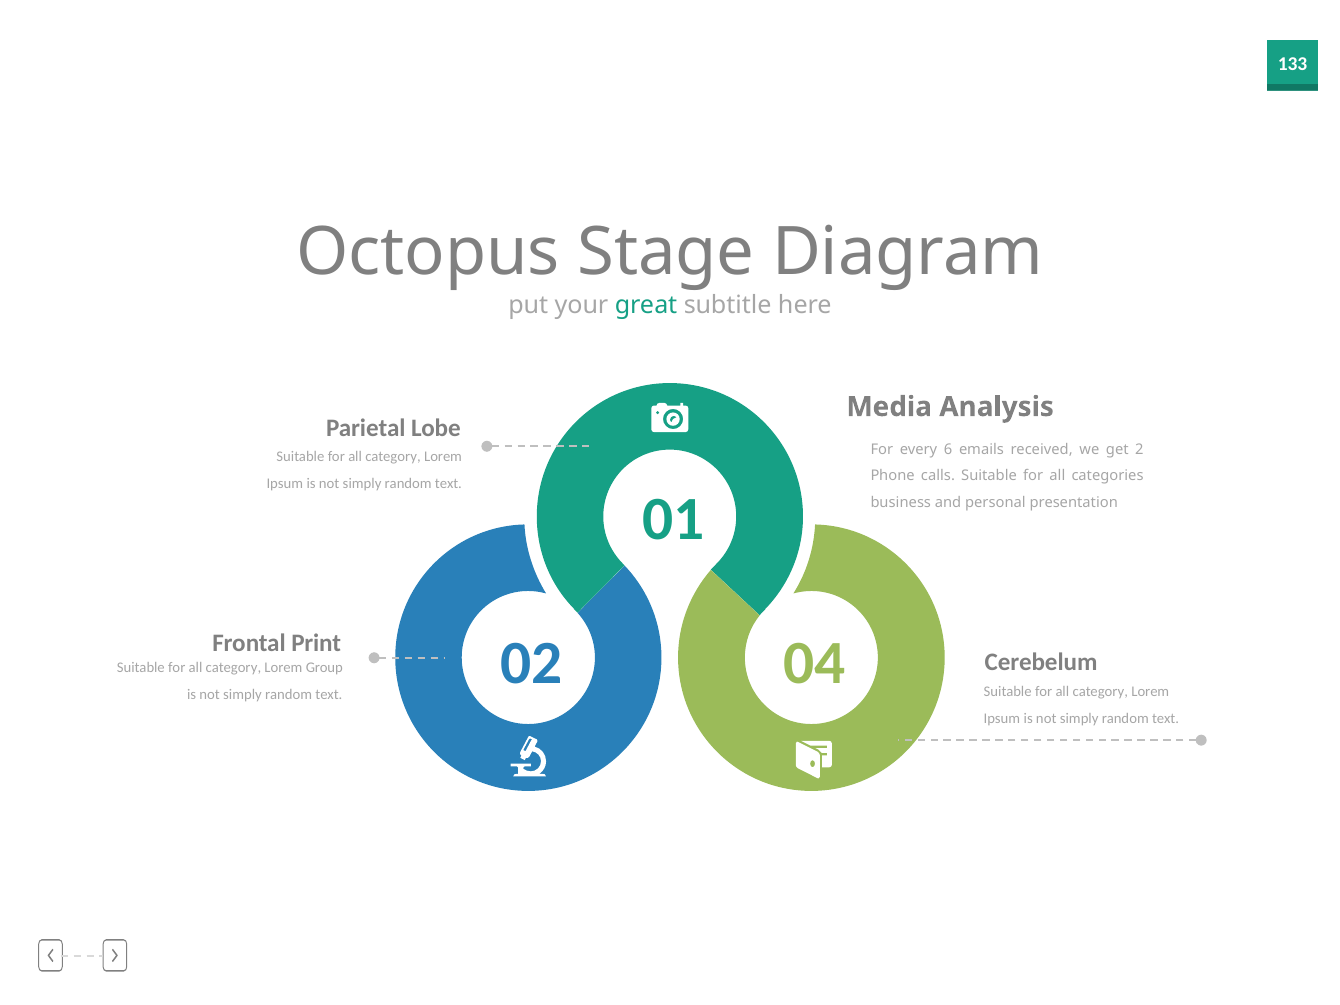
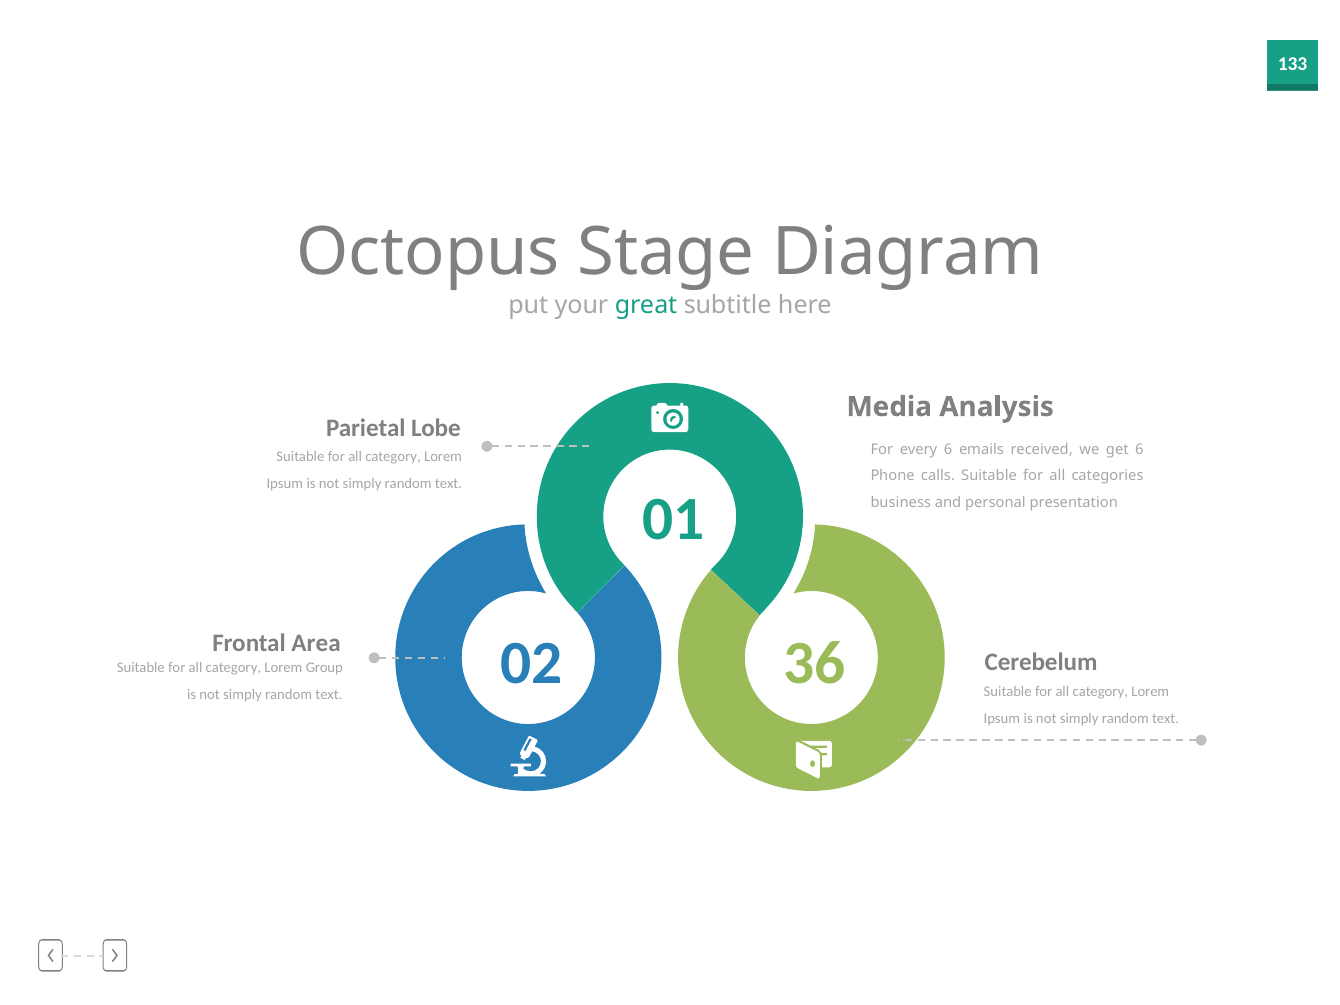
get 2: 2 -> 6
Print: Print -> Area
04: 04 -> 36
